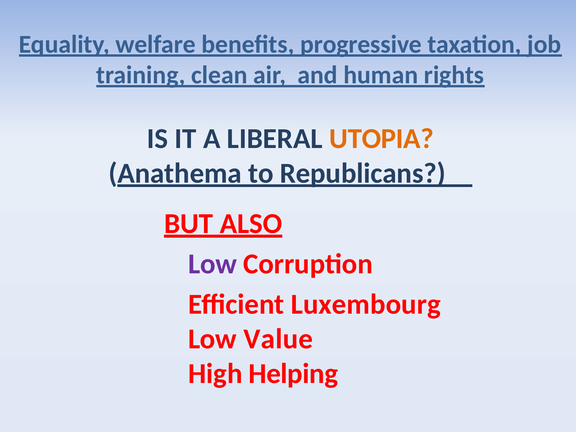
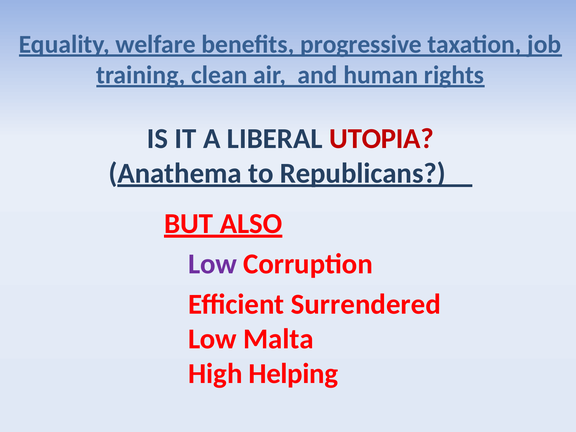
UTOPIA colour: orange -> red
Luxembourg: Luxembourg -> Surrendered
Value: Value -> Malta
